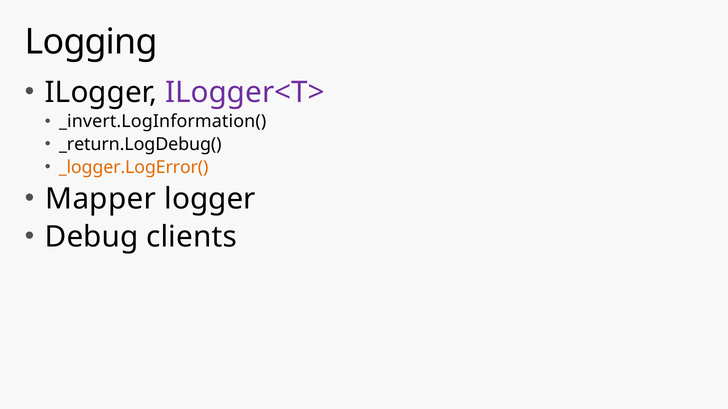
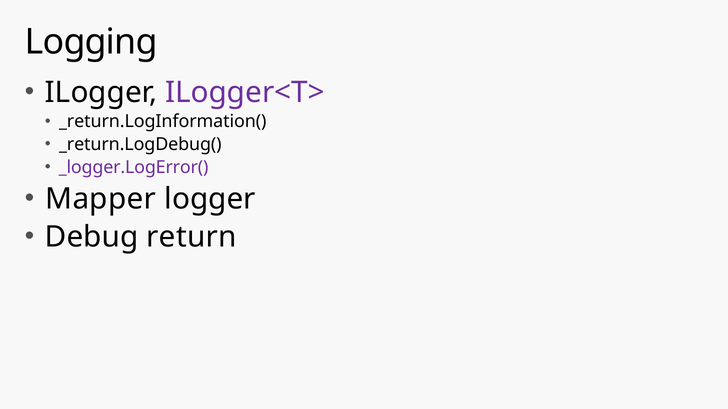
_invert.LogInformation(: _invert.LogInformation( -> _return.LogInformation(
_logger.LogError( colour: orange -> purple
clients: clients -> return
